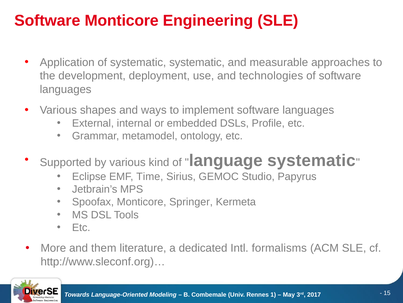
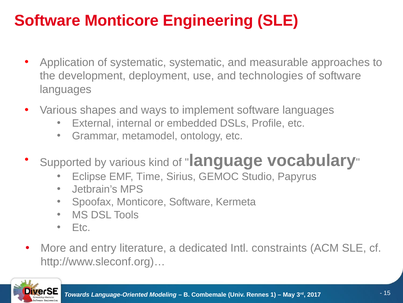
language systematic: systematic -> vocabulary
Monticore Springer: Springer -> Software
them: them -> entry
formalisms: formalisms -> constraints
